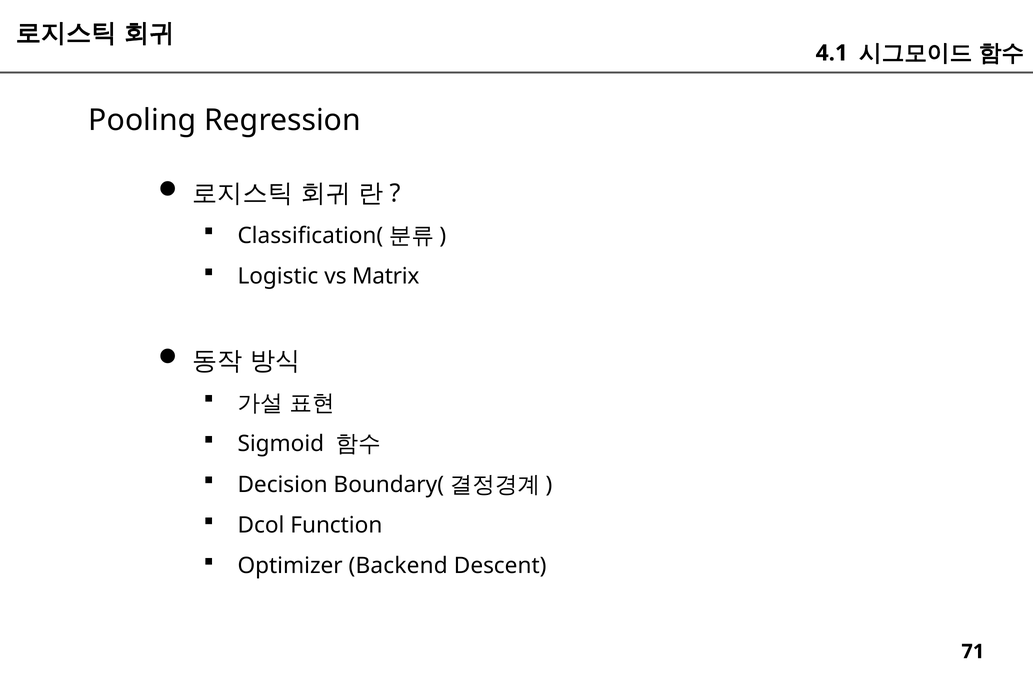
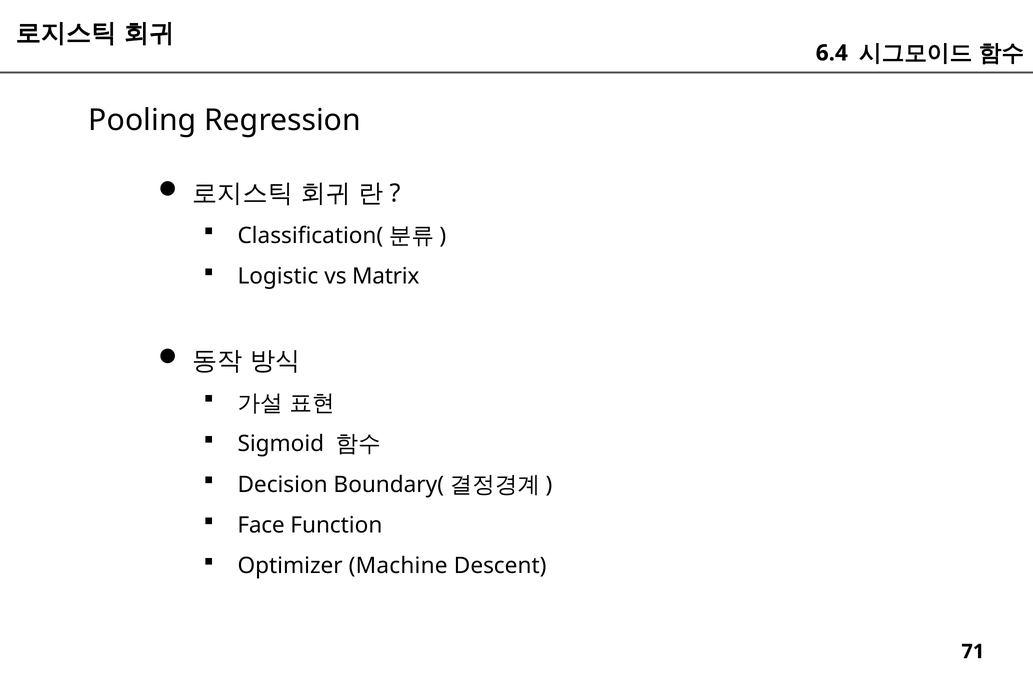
4.1: 4.1 -> 6.4
Dcol: Dcol -> Face
Backend: Backend -> Machine
